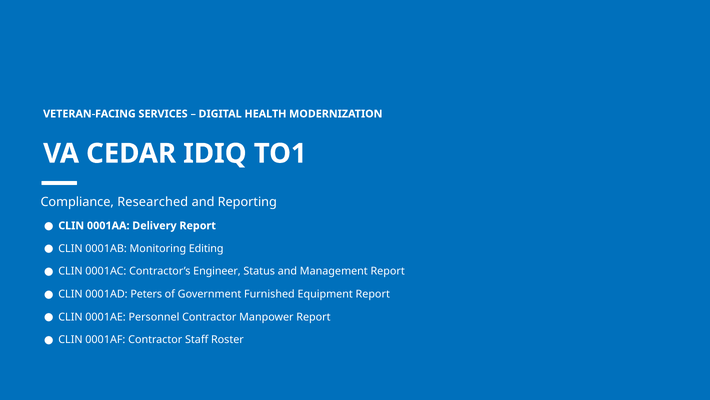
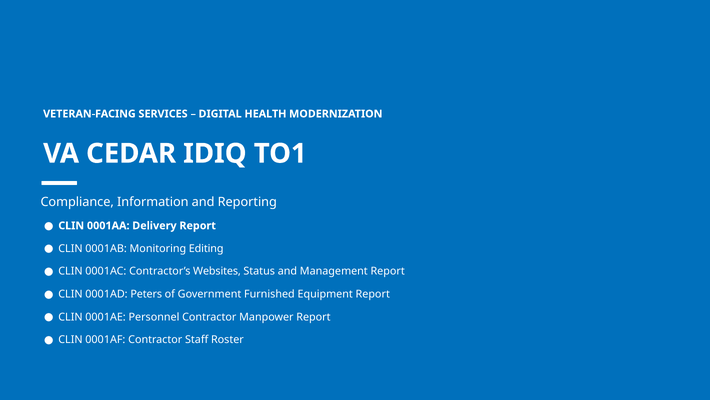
Researched: Researched -> Information
Engineer: Engineer -> Websites
